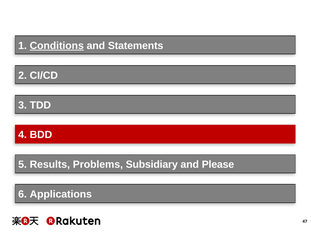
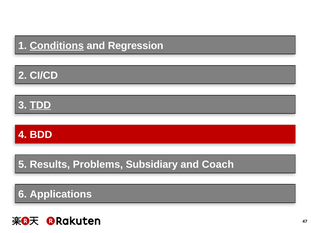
Statements: Statements -> Regression
TDD underline: none -> present
Please: Please -> Coach
